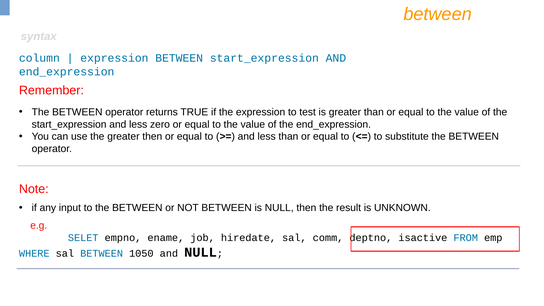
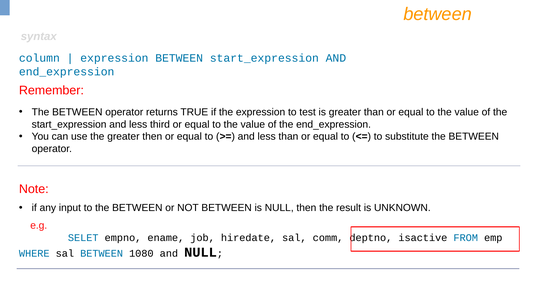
zero: zero -> third
1050: 1050 -> 1080
